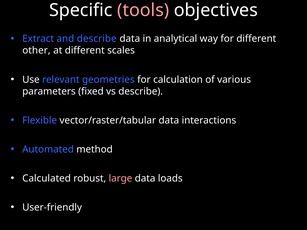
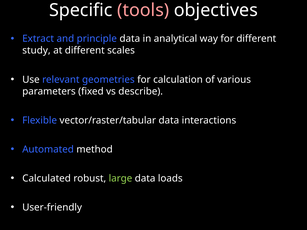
and describe: describe -> principle
other: other -> study
large colour: pink -> light green
